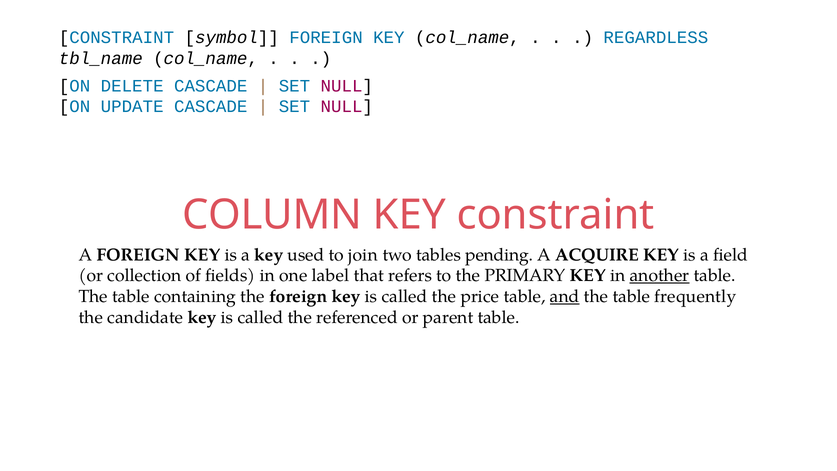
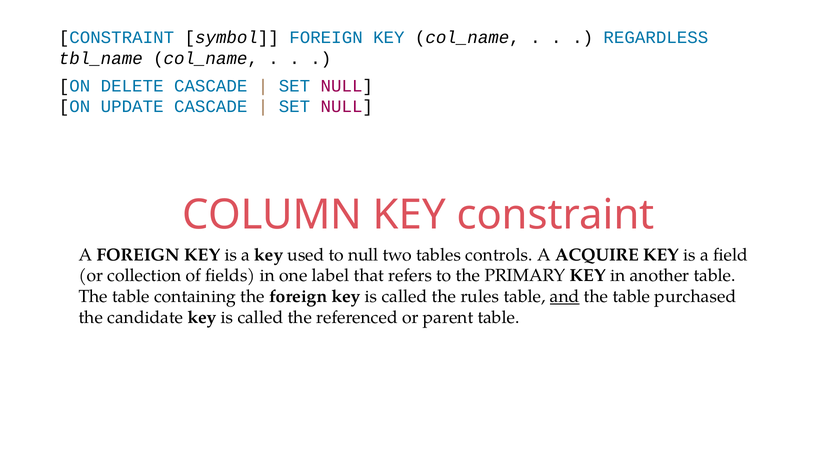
to join: join -> null
pending: pending -> controls
another underline: present -> none
price: price -> rules
frequently: frequently -> purchased
